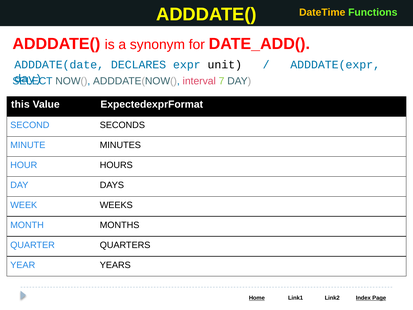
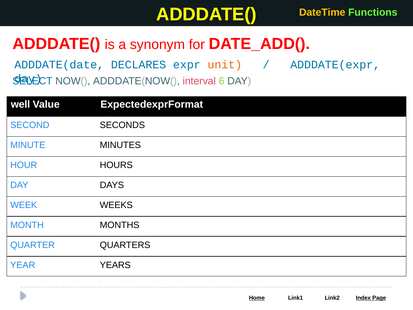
unit colour: black -> orange
7: 7 -> 6
this: this -> well
